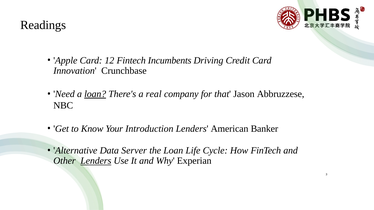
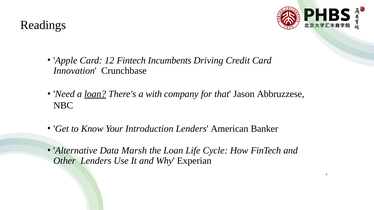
real: real -> with
Server: Server -> Marsh
Lenders at (96, 161) underline: present -> none
